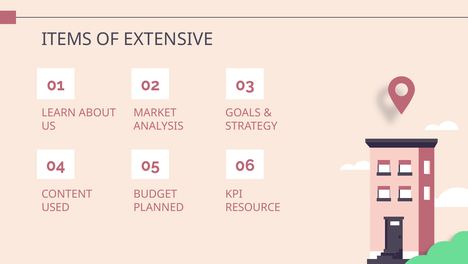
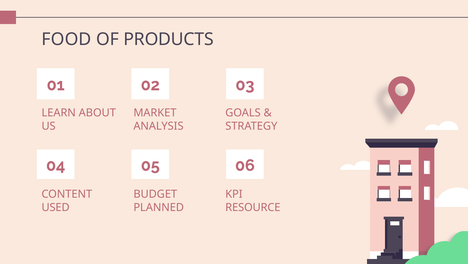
ITEMS: ITEMS -> FOOD
EXTENSIVE: EXTENSIVE -> PRODUCTS
